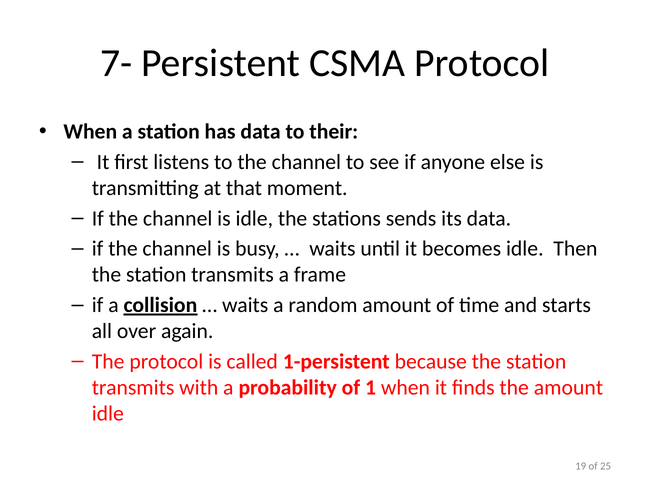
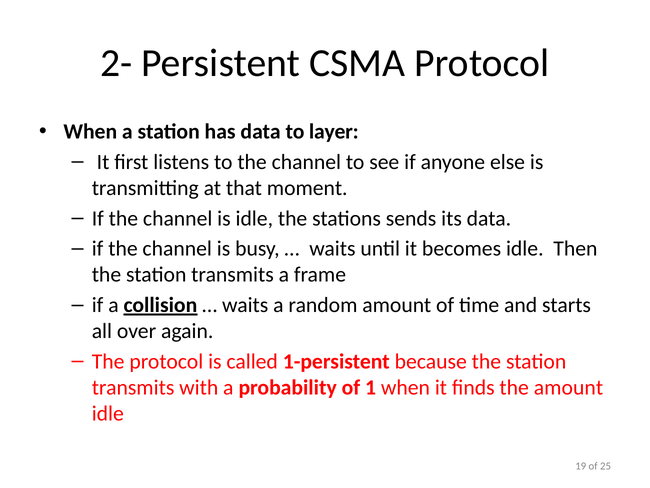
7-: 7- -> 2-
their: their -> layer
